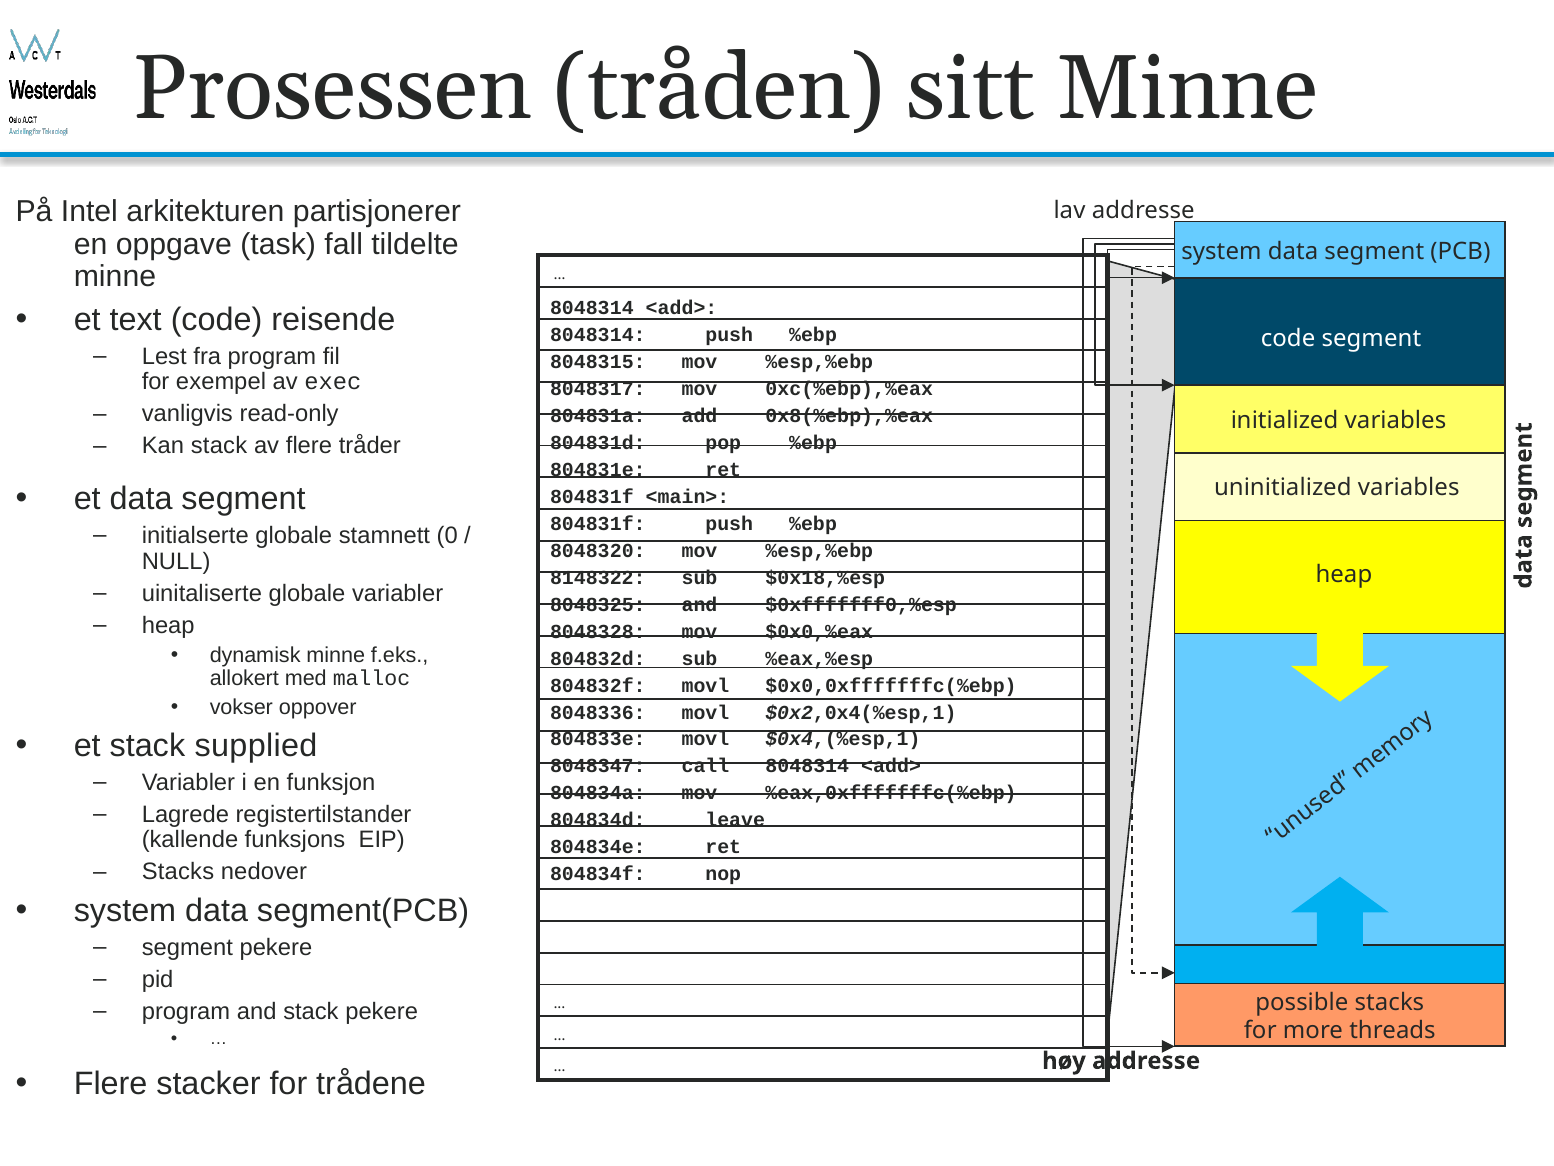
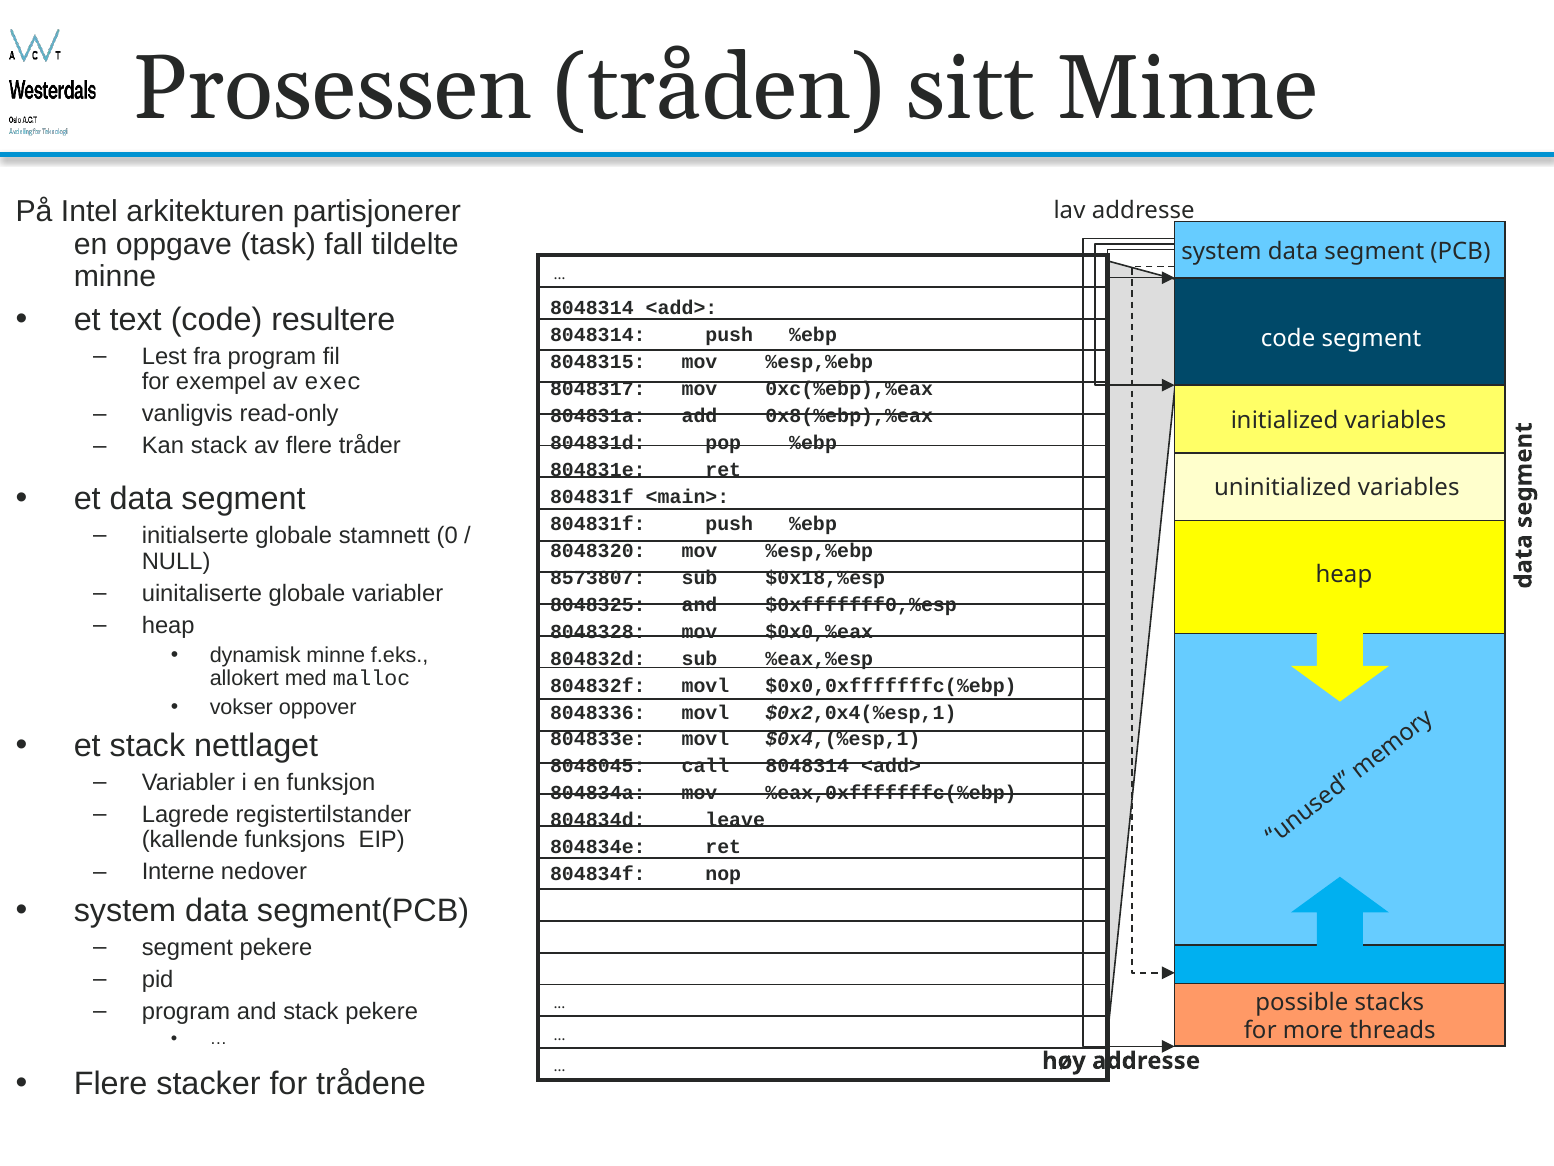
reisende: reisende -> resultere
8148322: 8148322 -> 8573807
supplied: supplied -> nettlaget
8048347: 8048347 -> 8048045
Stacks at (178, 872): Stacks -> Interne
